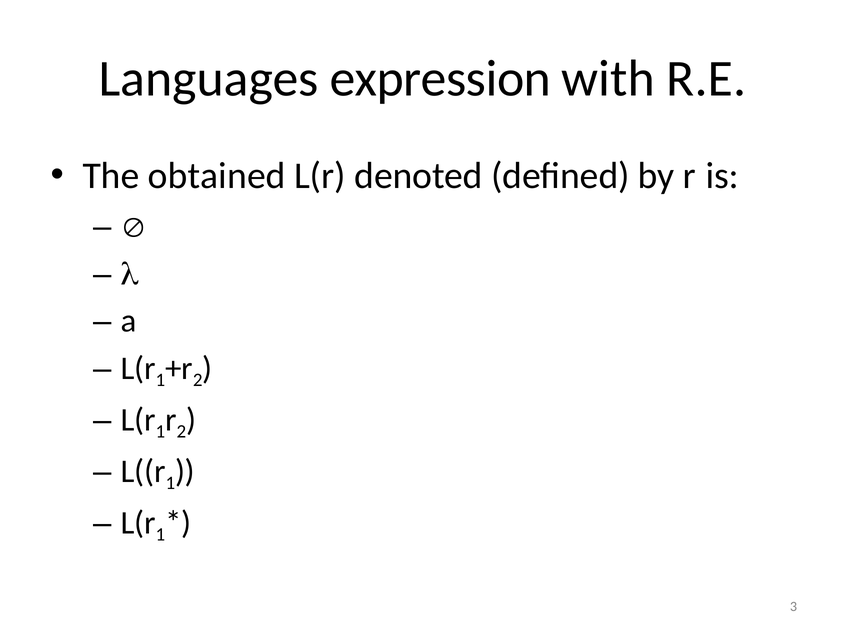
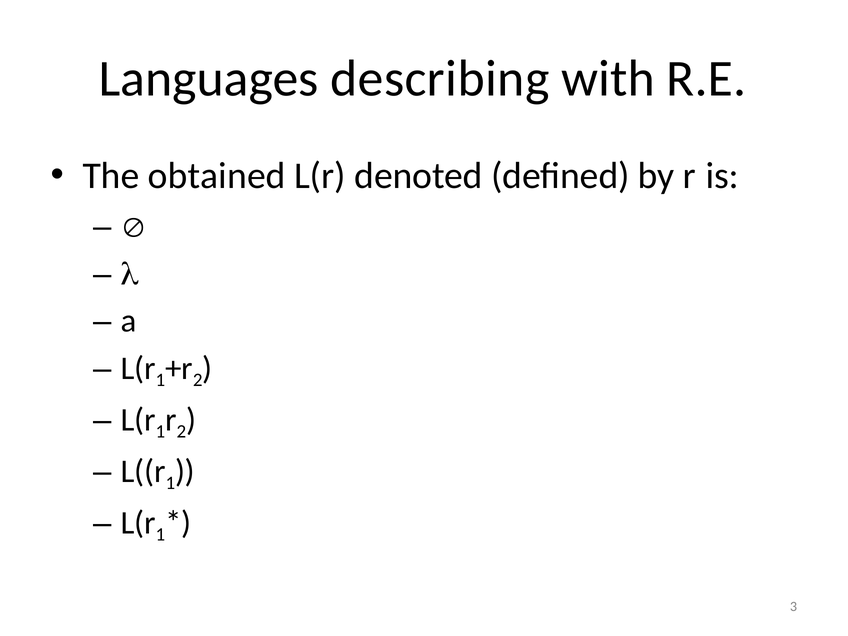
expression: expression -> describing
